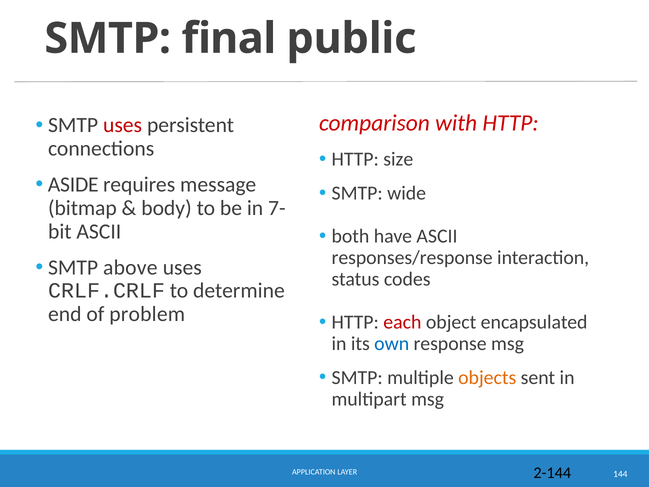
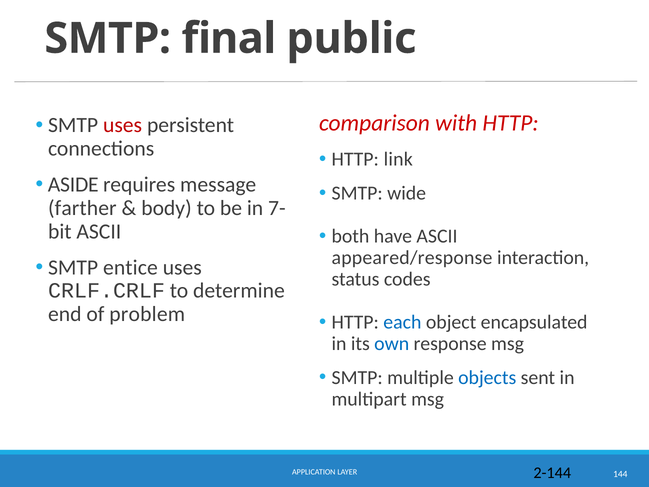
size: size -> link
bitmap: bitmap -> farther
responses/response: responses/response -> appeared/response
above: above -> entice
each colour: red -> blue
objects colour: orange -> blue
